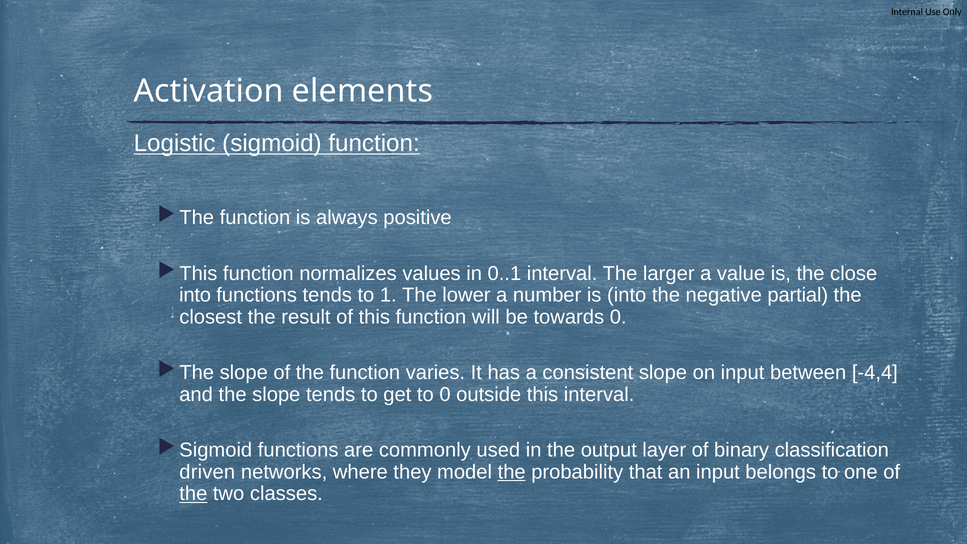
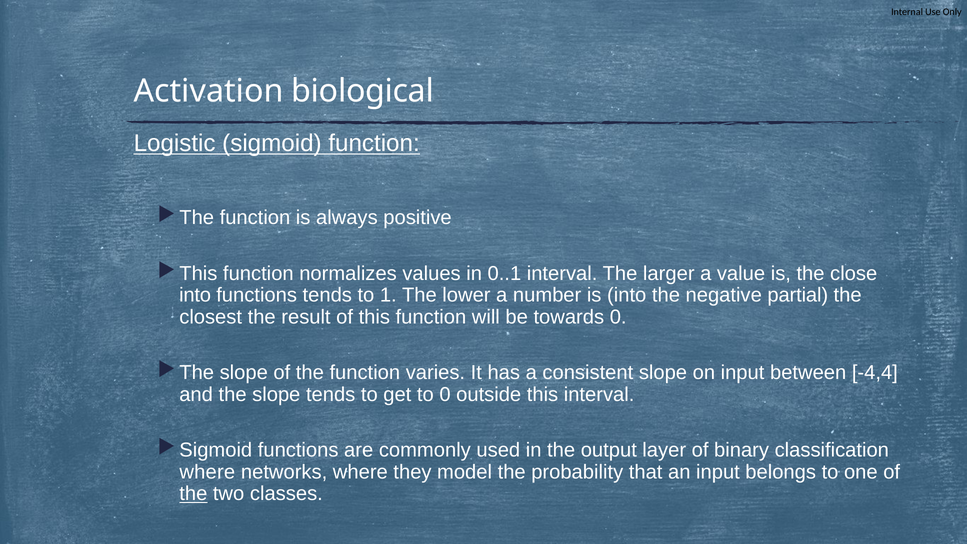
elements: elements -> biological
driven at (207, 472): driven -> where
the at (512, 472) underline: present -> none
